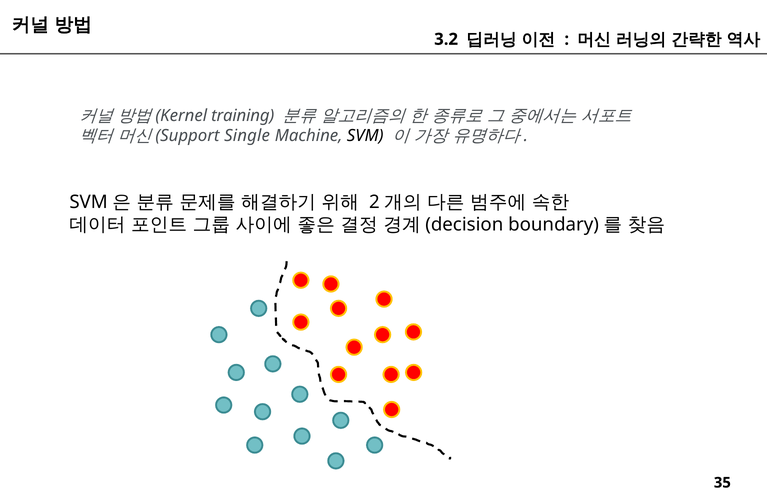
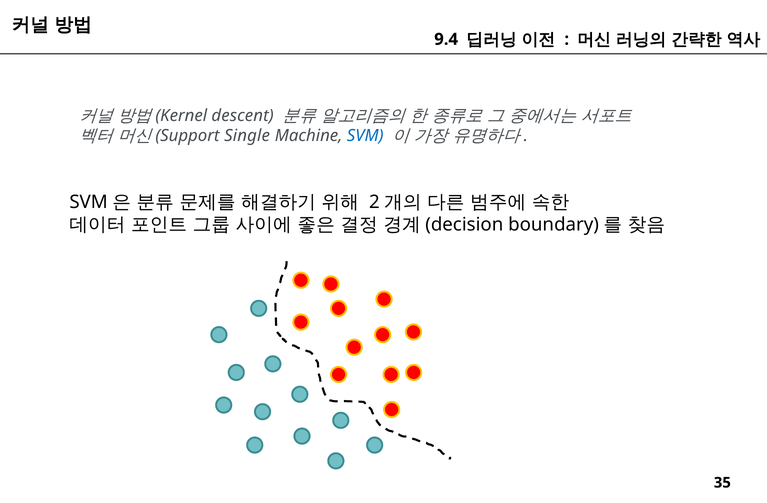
3.2: 3.2 -> 9.4
training: training -> descent
SVM colour: black -> blue
